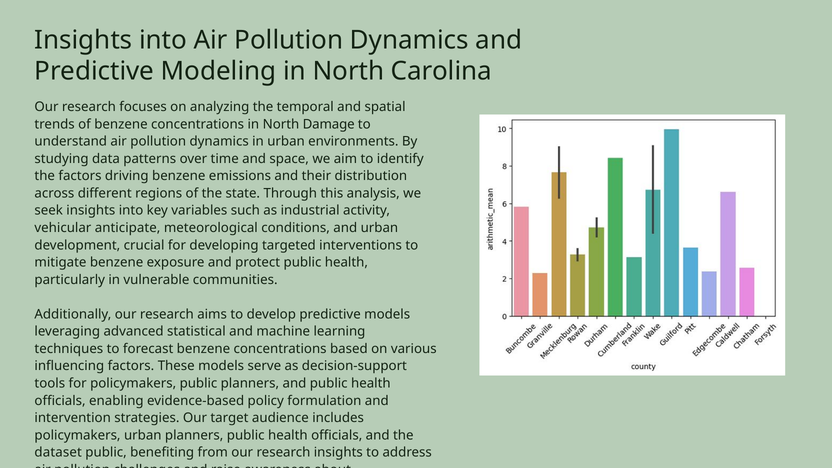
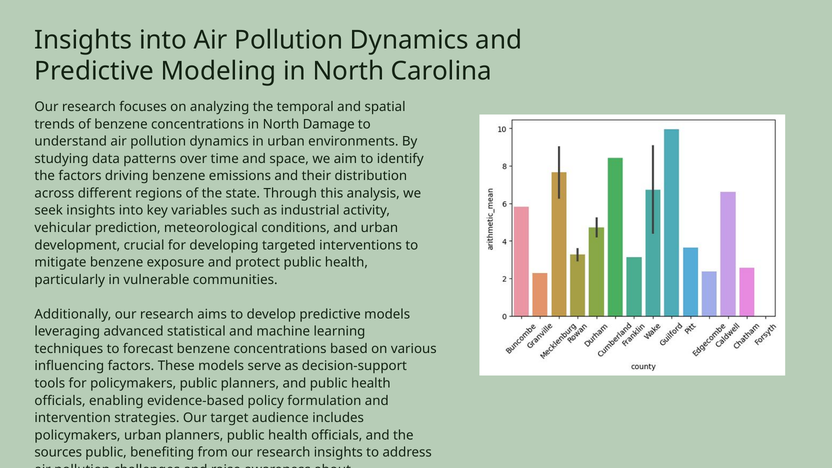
anticipate: anticipate -> prediction
dataset: dataset -> sources
